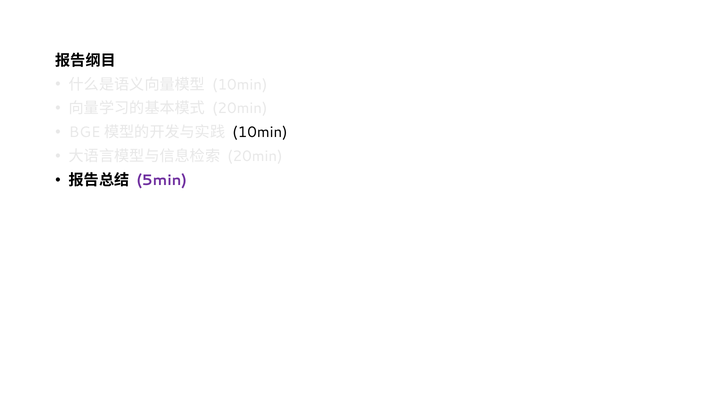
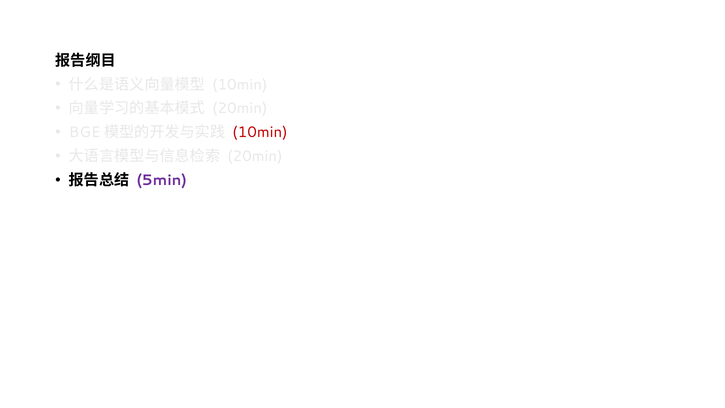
10min at (260, 132) colour: black -> red
